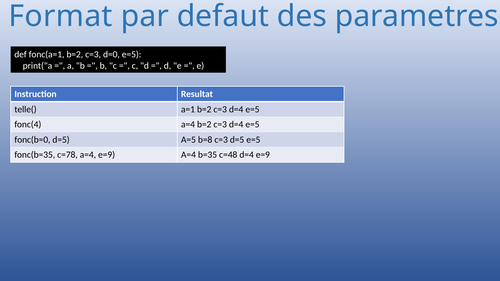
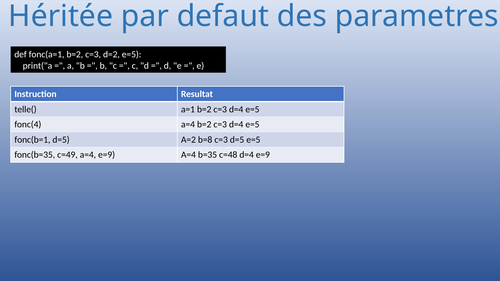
Format: Format -> Héritée
d=0: d=0 -> d=2
fonc(b=0: fonc(b=0 -> fonc(b=1
A=5: A=5 -> A=2
c=78: c=78 -> c=49
